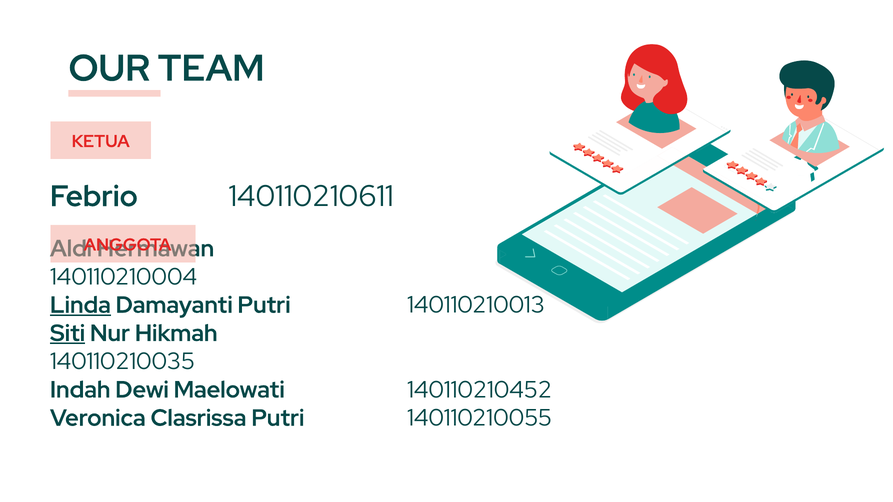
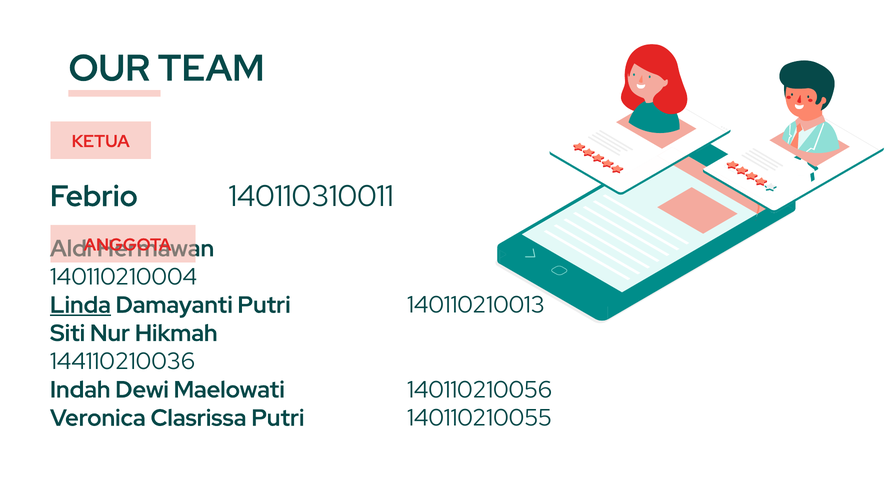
140110210611: 140110210611 -> 140110310011
Siti underline: present -> none
140110210035: 140110210035 -> 144110210036
140110210452: 140110210452 -> 140110210056
